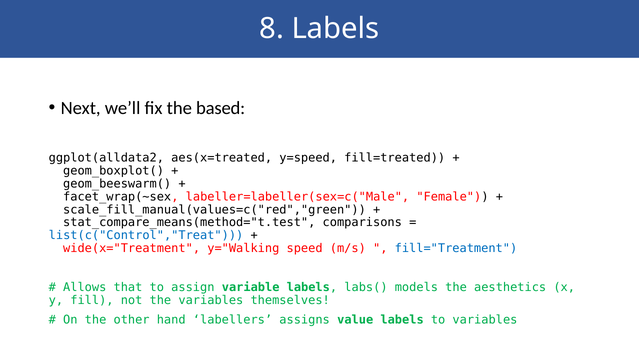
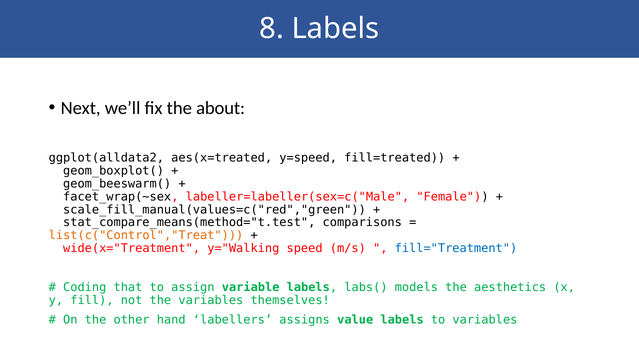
based: based -> about
list(c("Control","Treat colour: blue -> orange
Allows: Allows -> Coding
